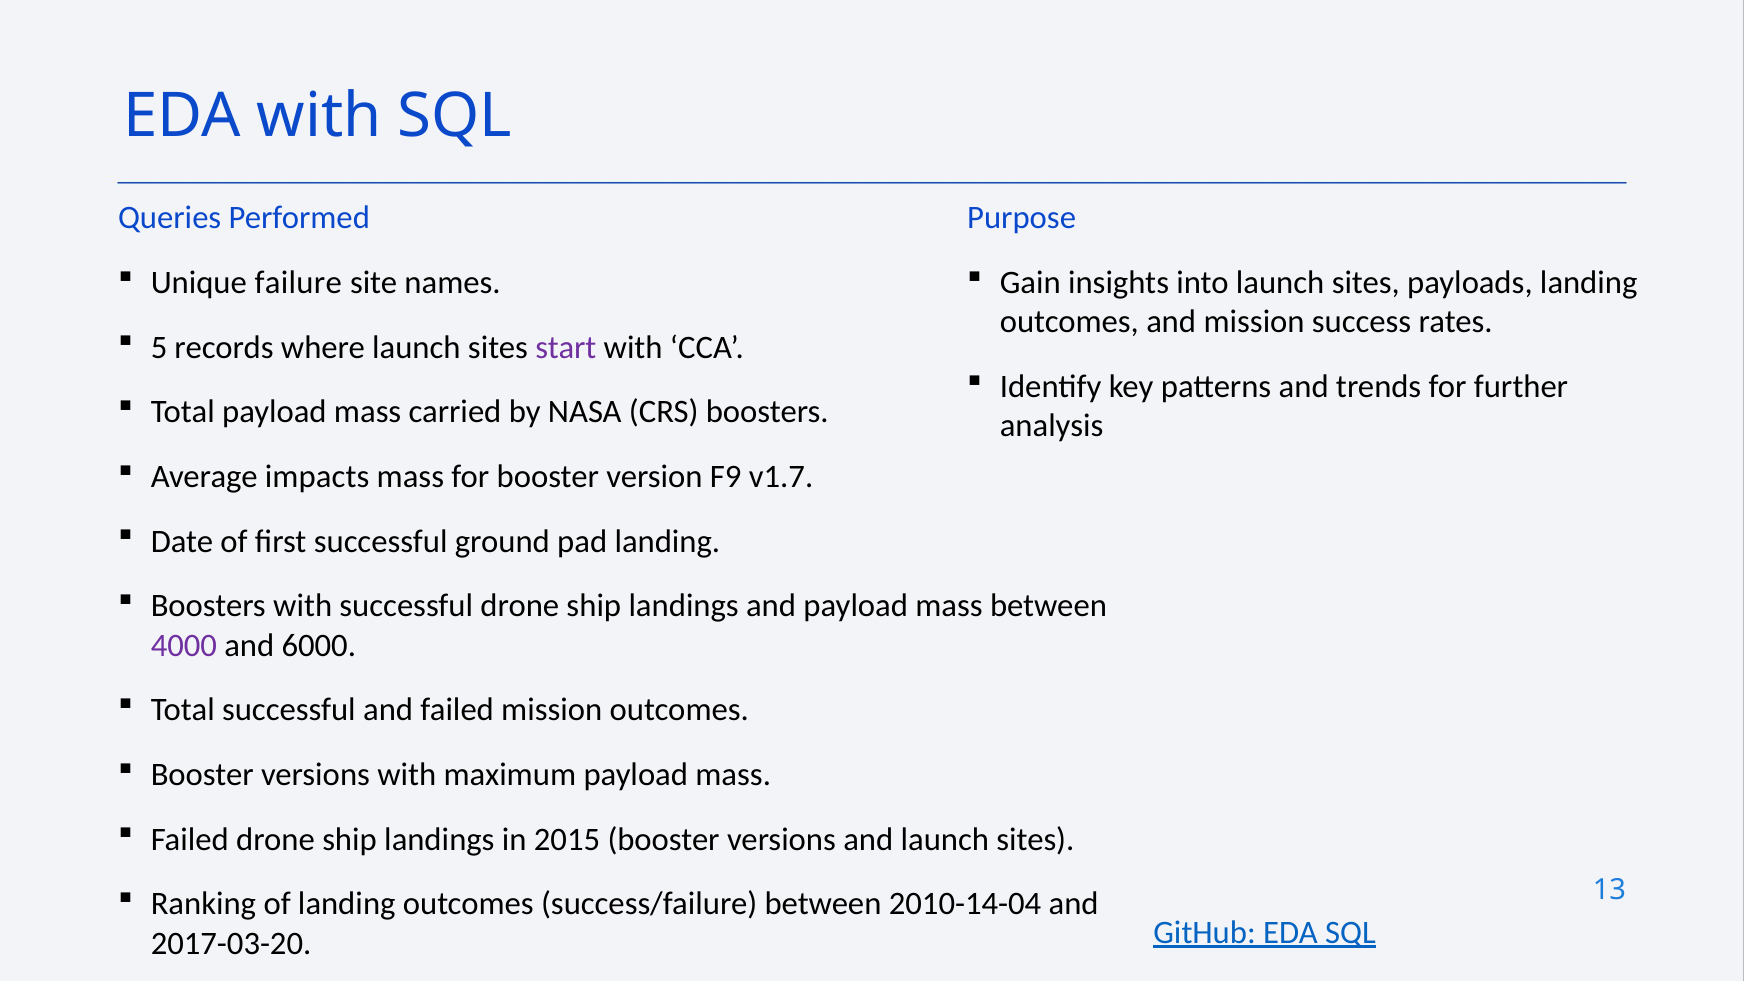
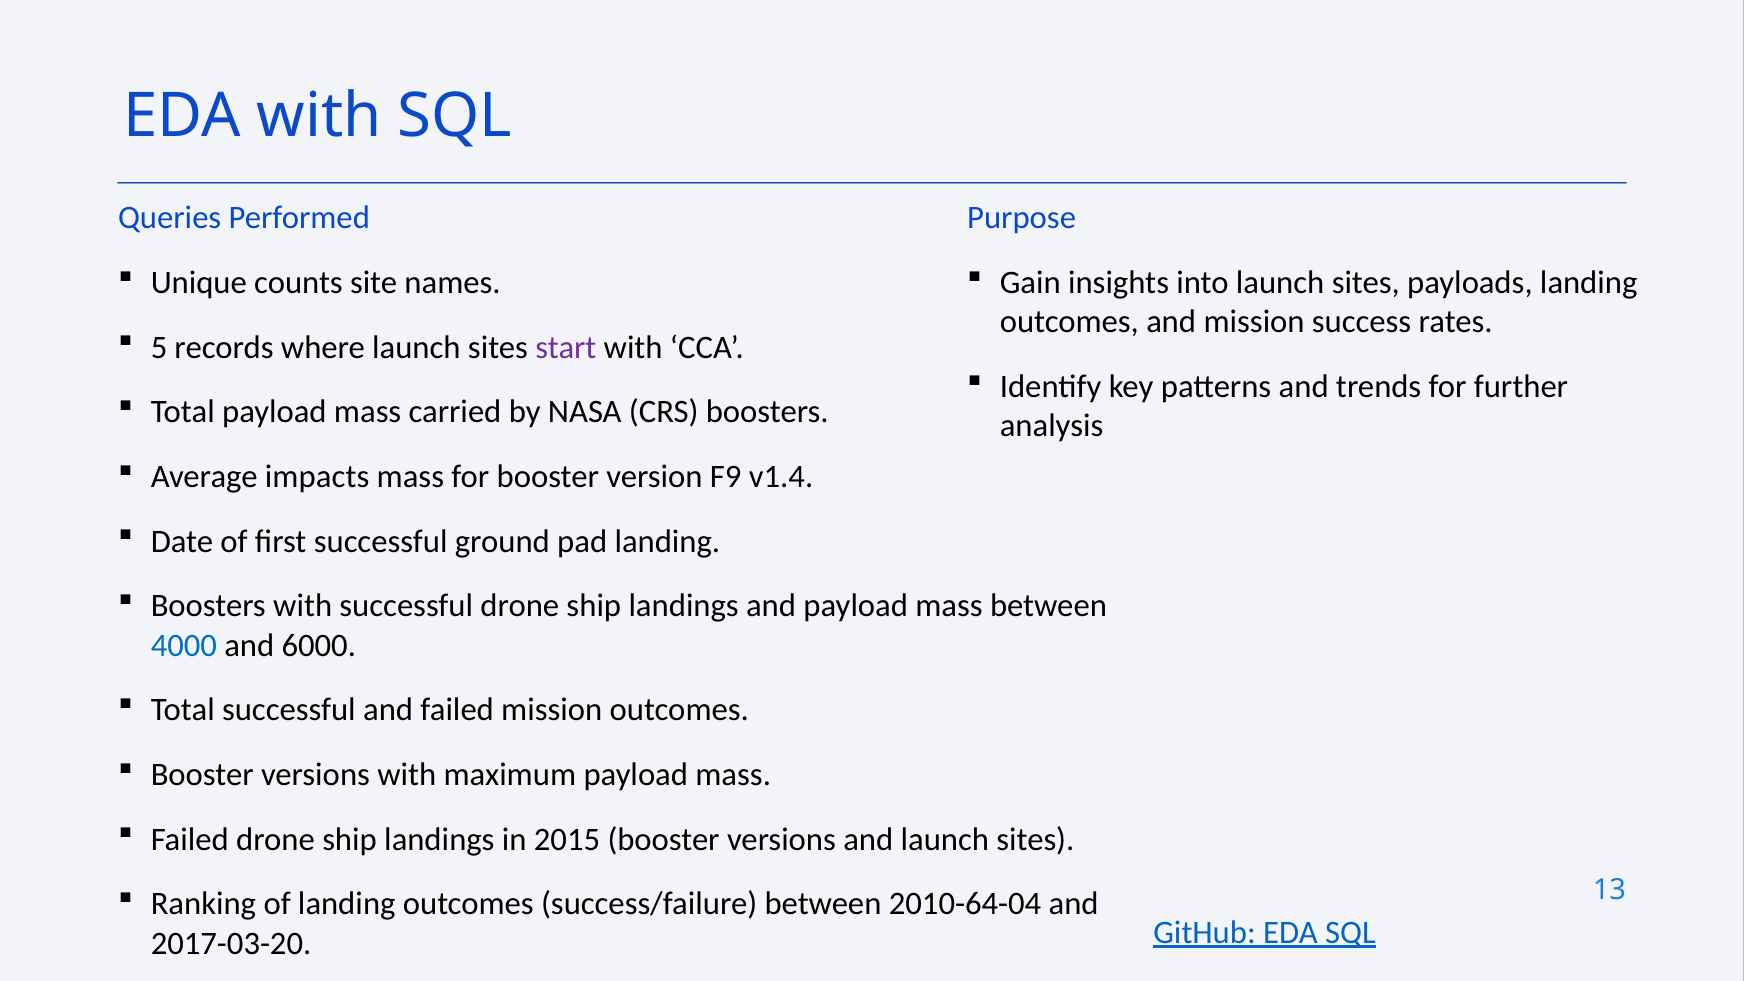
failure: failure -> counts
v1.7: v1.7 -> v1.4
4000 colour: purple -> blue
2010-14-04: 2010-14-04 -> 2010-64-04
